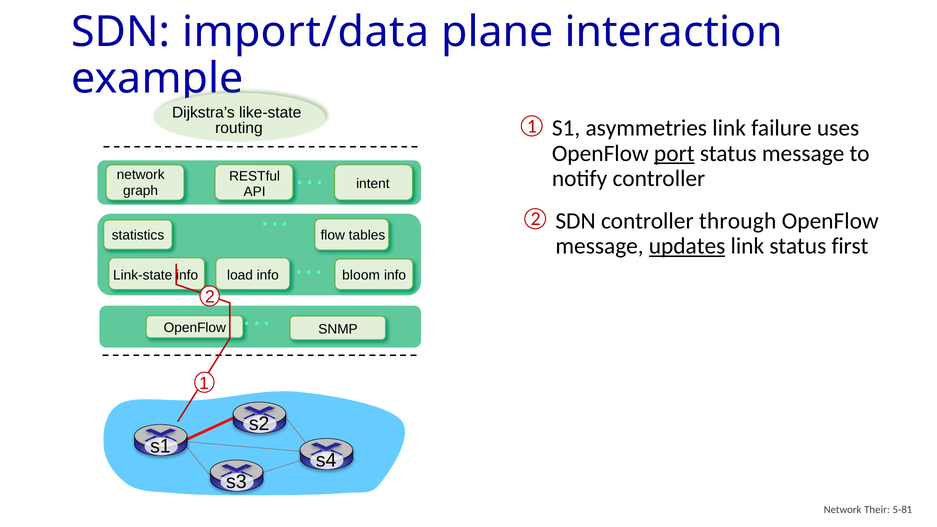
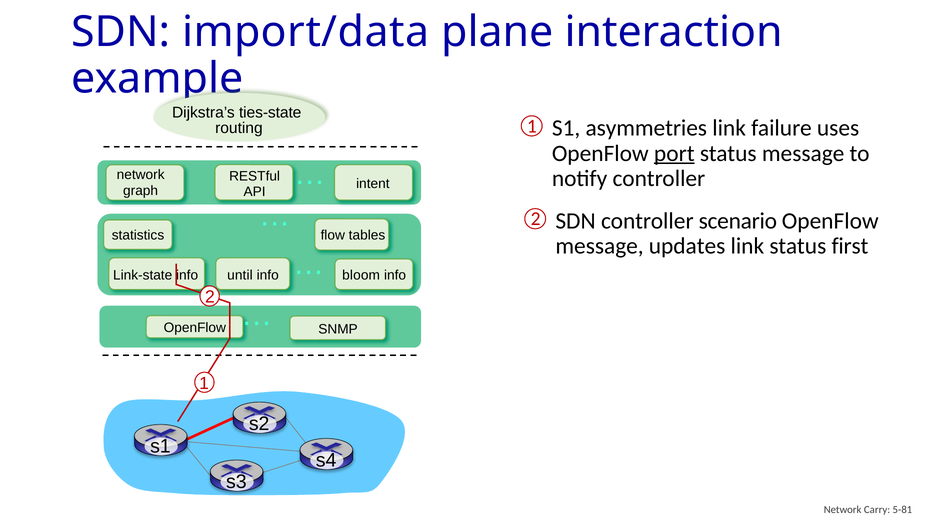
like-state: like-state -> ties-state
through: through -> scenario
updates underline: present -> none
load: load -> until
Their: Their -> Carry
